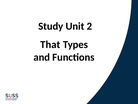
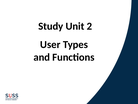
That: That -> User
